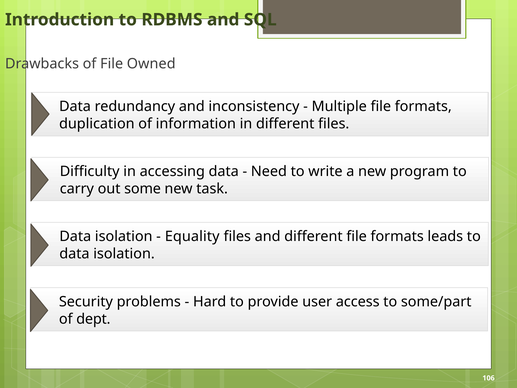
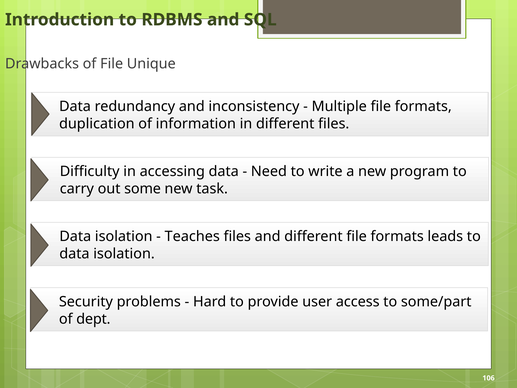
Owned: Owned -> Unique
Equality: Equality -> Teaches
